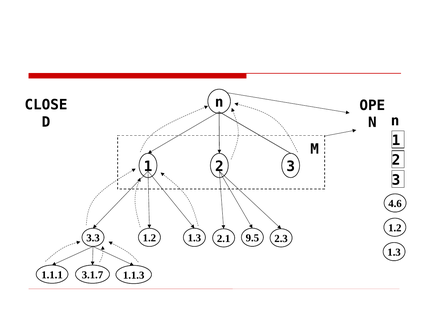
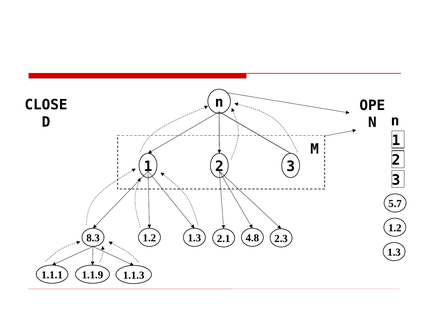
4.6: 4.6 -> 5.7
3.3: 3.3 -> 8.3
9.5: 9.5 -> 4.8
3.1.7: 3.1.7 -> 1.1.9
